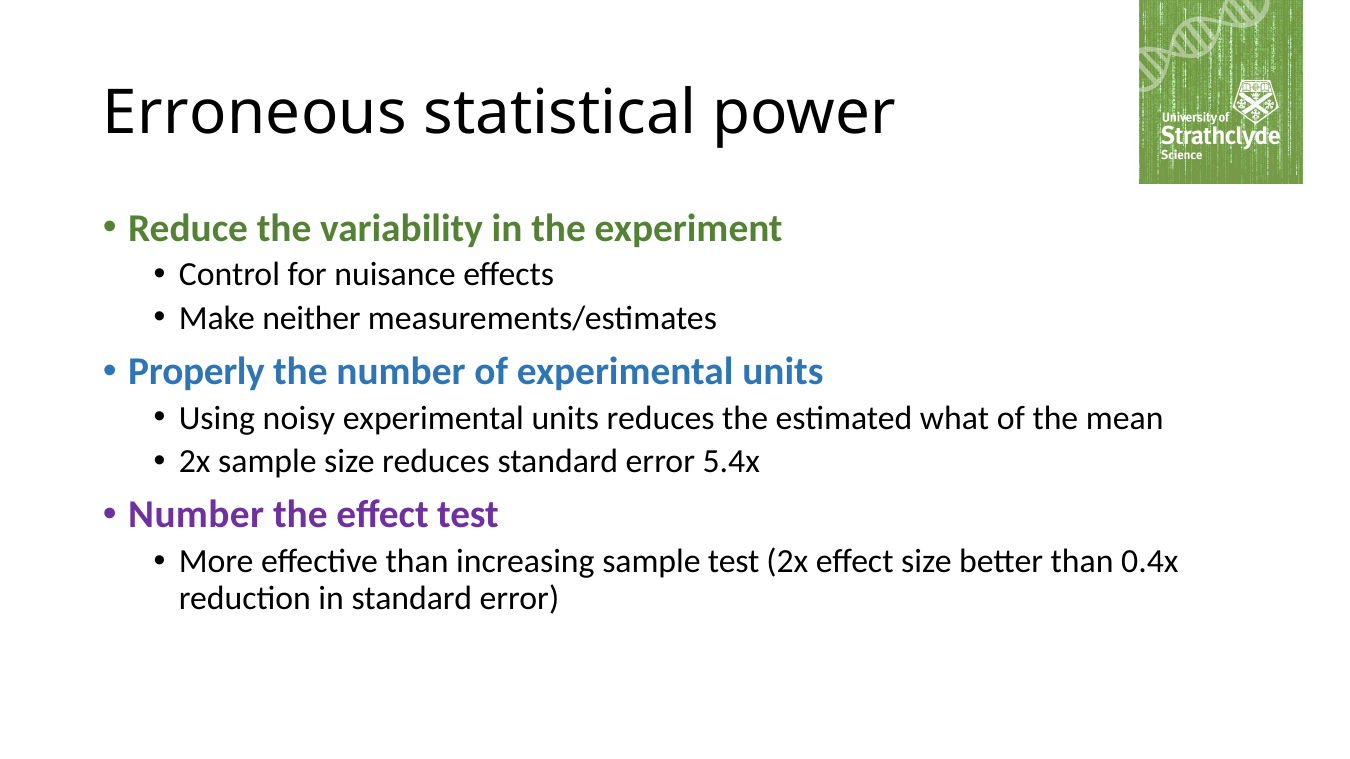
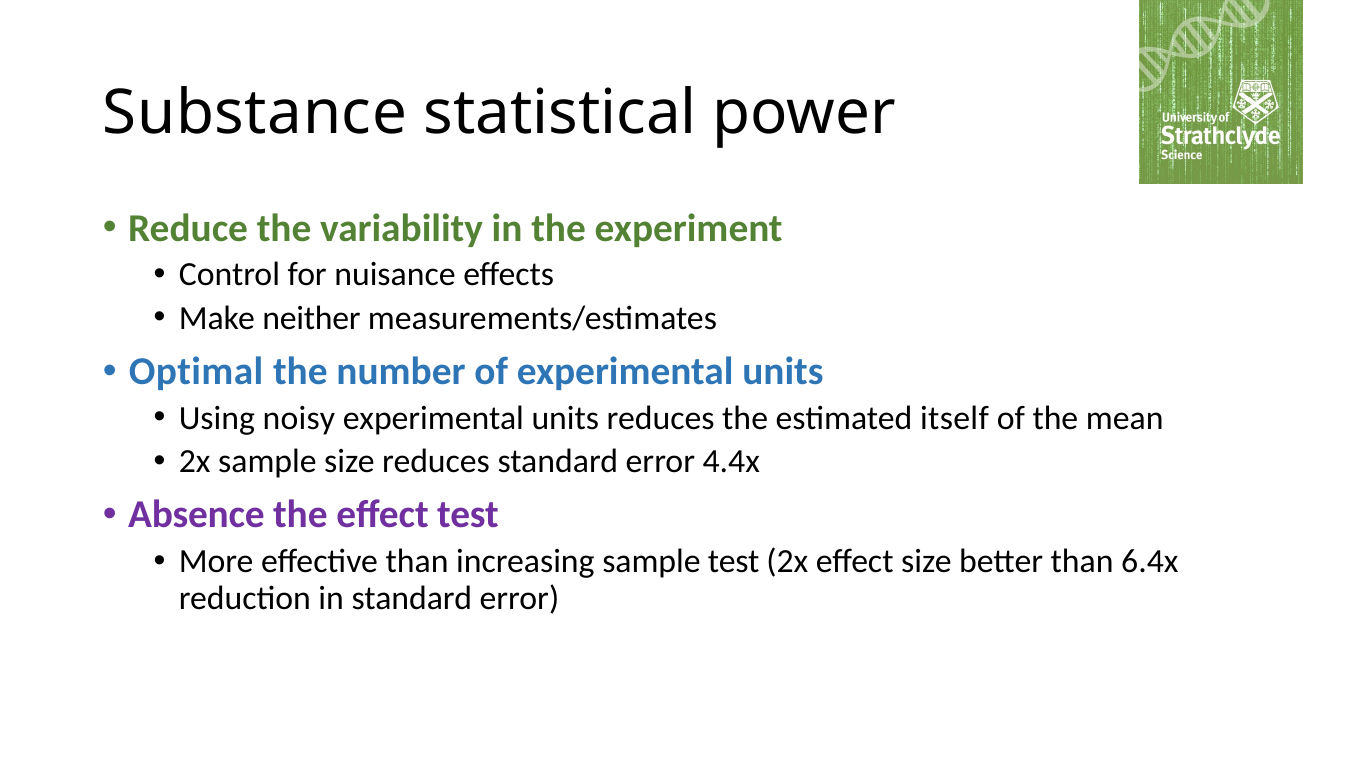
Erroneous: Erroneous -> Substance
Properly: Properly -> Optimal
what: what -> itself
5.4x: 5.4x -> 4.4x
Number at (196, 515): Number -> Absence
0.4x: 0.4x -> 6.4x
